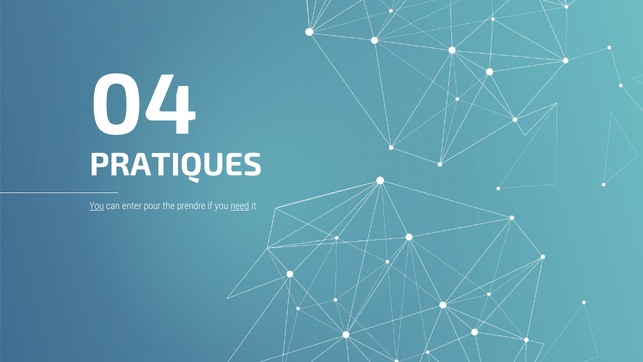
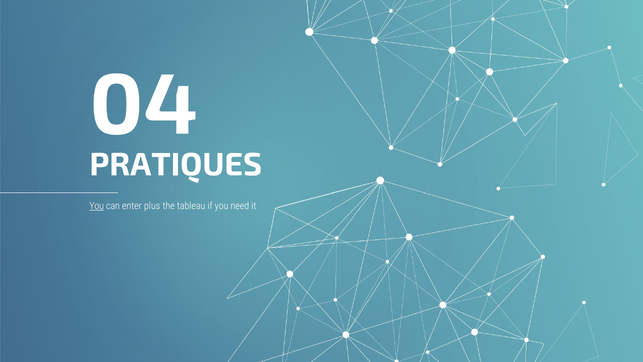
pour: pour -> plus
prendre: prendre -> tableau
need underline: present -> none
